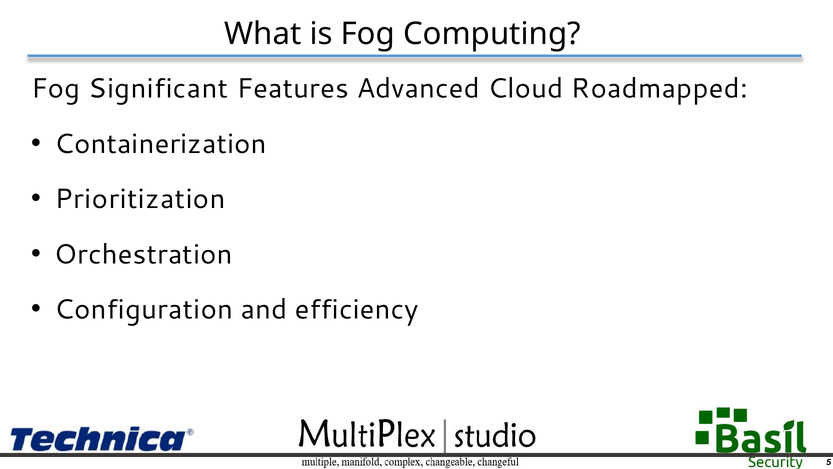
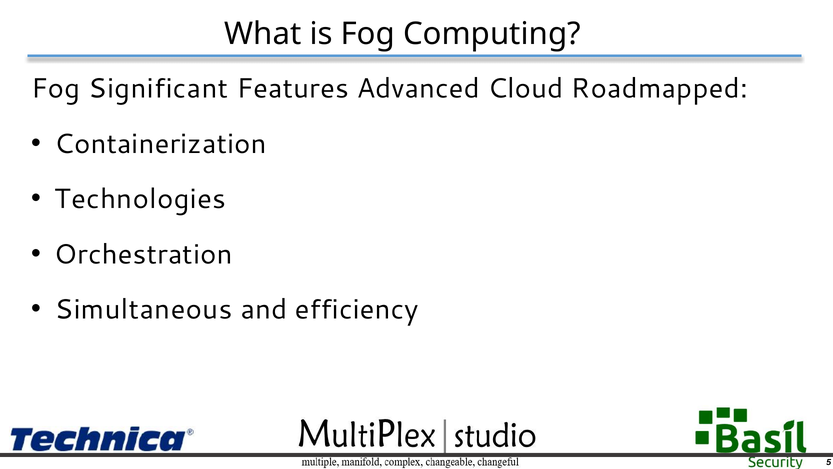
Prioritization: Prioritization -> Technologies
Configuration: Configuration -> Simultaneous
